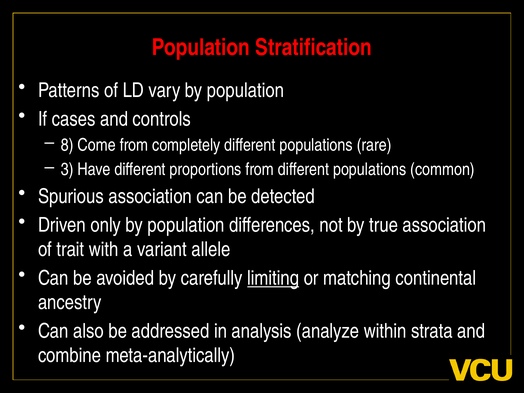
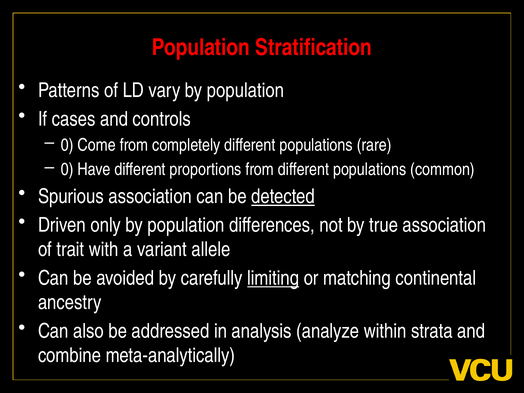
8 at (67, 145): 8 -> 0
3 at (67, 170): 3 -> 0
detected underline: none -> present
